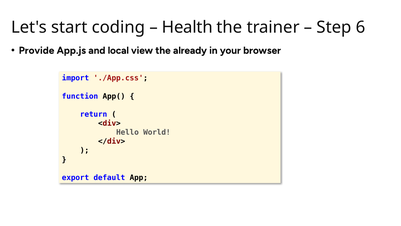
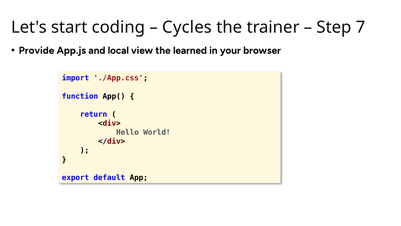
Health: Health -> Cycles
6: 6 -> 7
already: already -> learned
